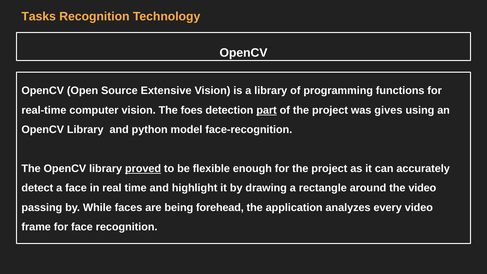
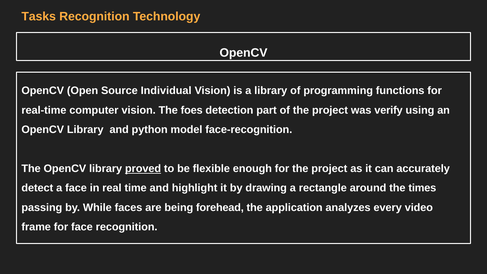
Extensive: Extensive -> Individual
part underline: present -> none
gives: gives -> verify
the video: video -> times
